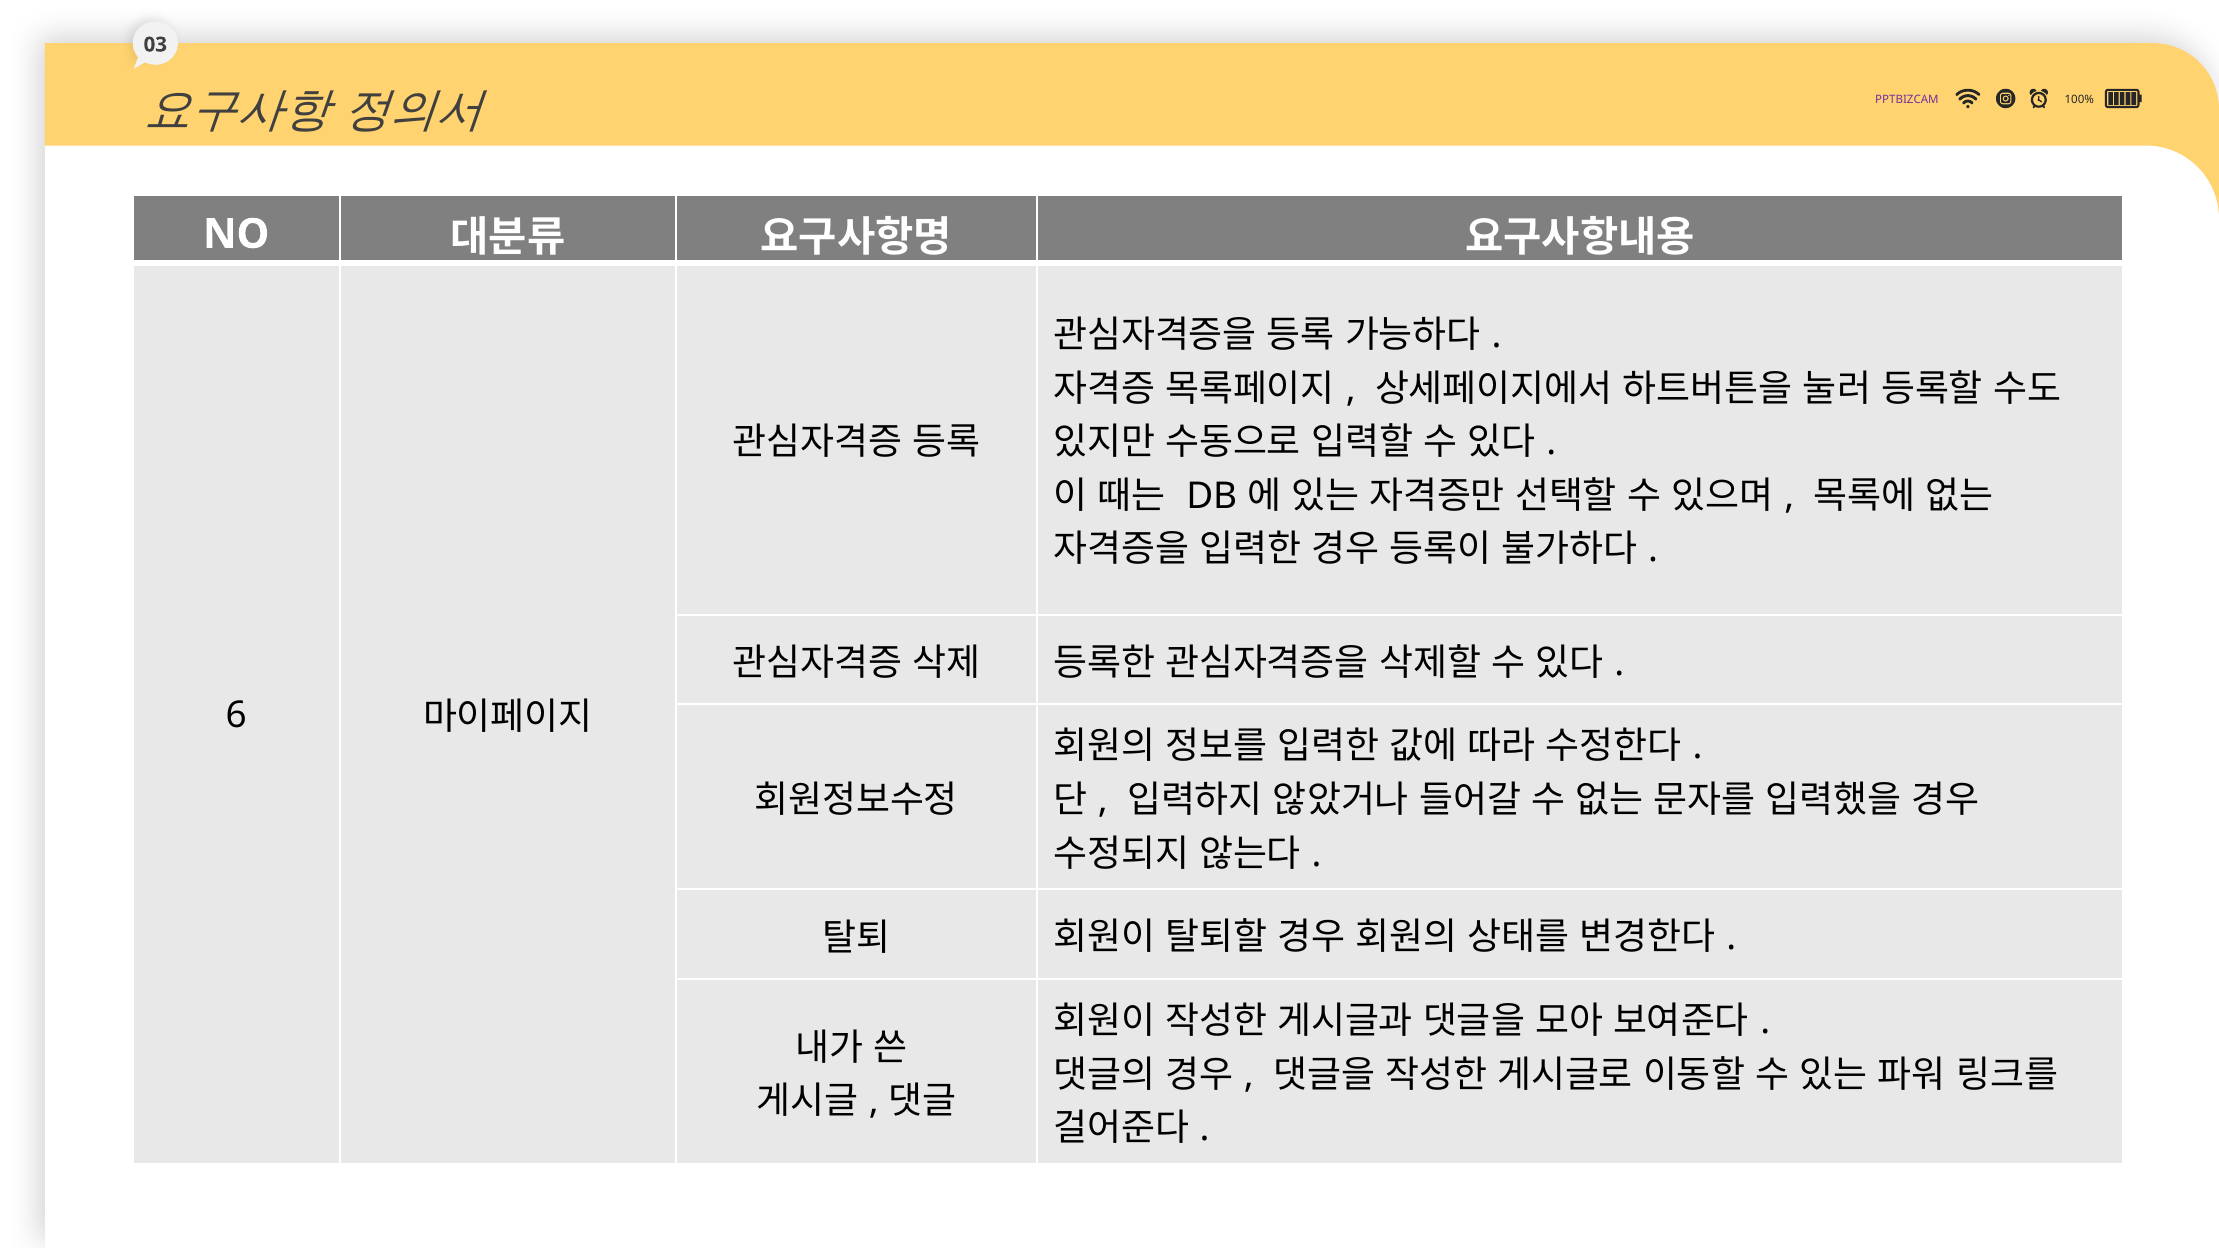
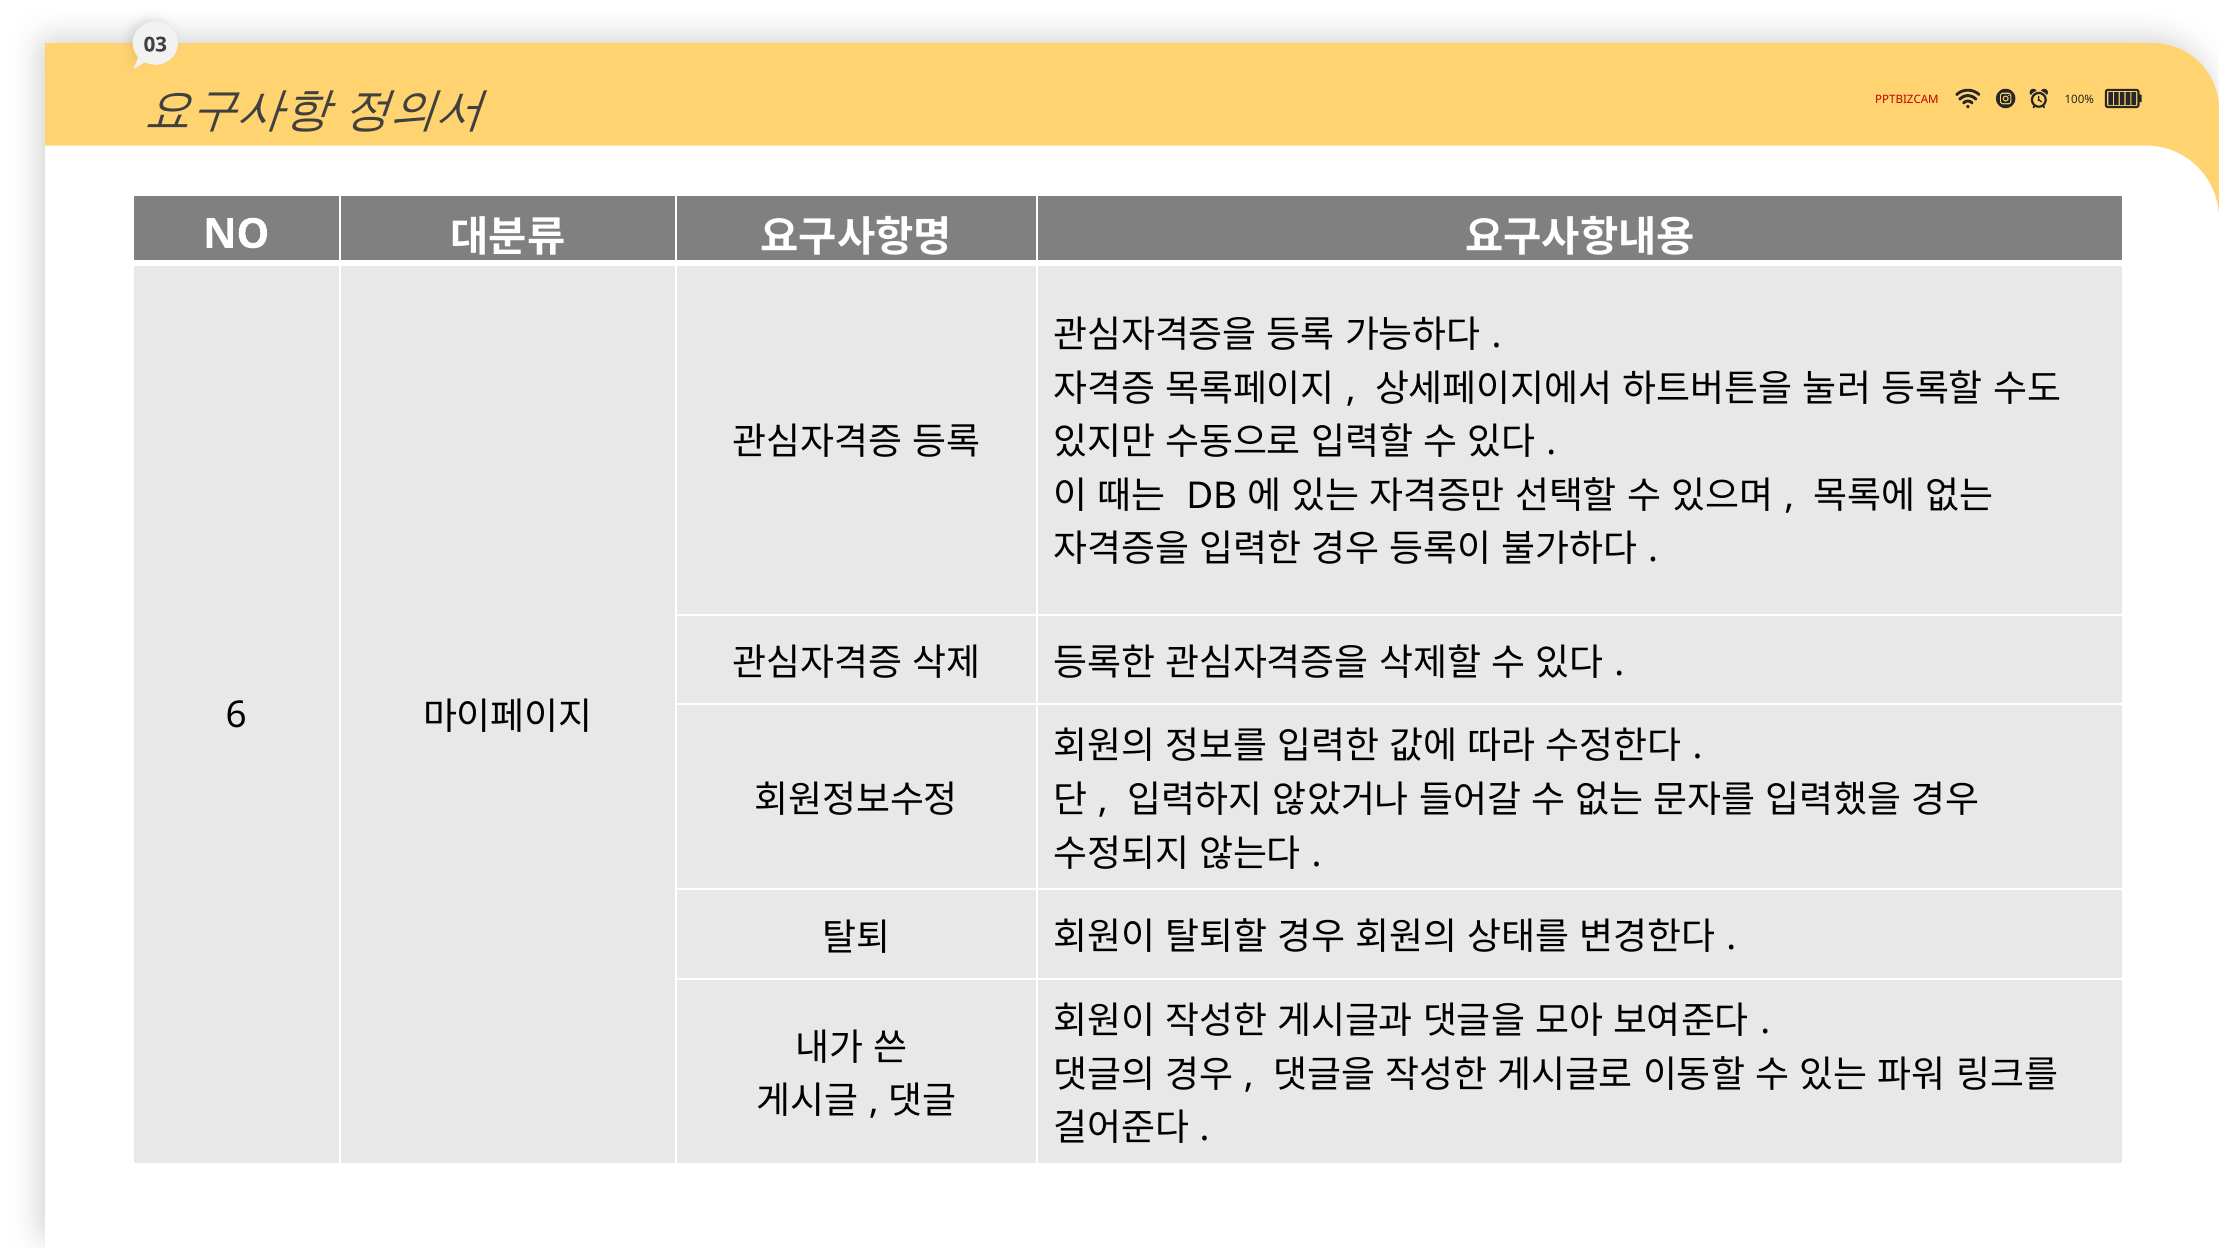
PPTBIZCAM colour: purple -> red
